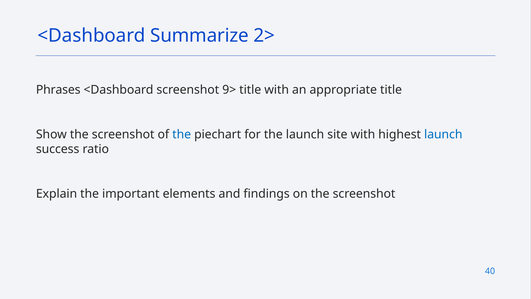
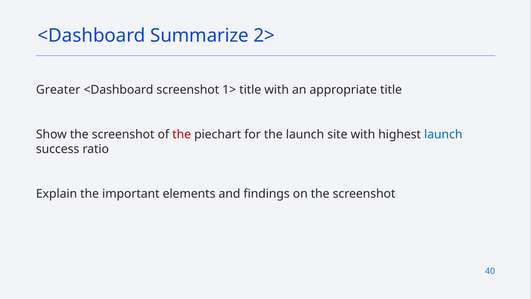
Phrases: Phrases -> Greater
9>: 9> -> 1>
the at (182, 134) colour: blue -> red
